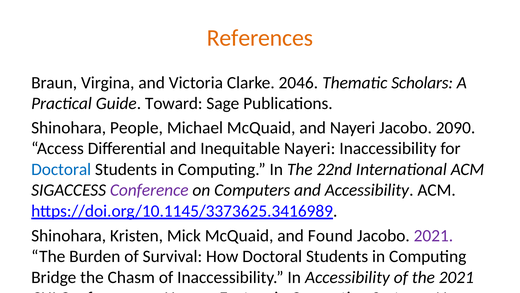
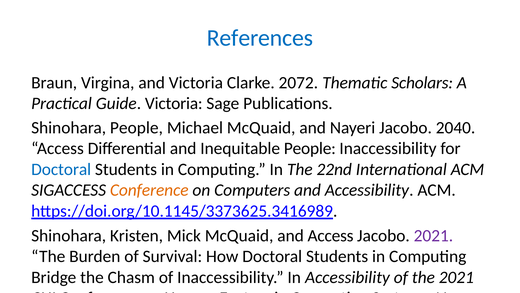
References colour: orange -> blue
2046: 2046 -> 2072
Guide Toward: Toward -> Victoria
2090: 2090 -> 2040
Inequitable Nayeri: Nayeri -> People
Conference at (149, 190) colour: purple -> orange
and Found: Found -> Access
